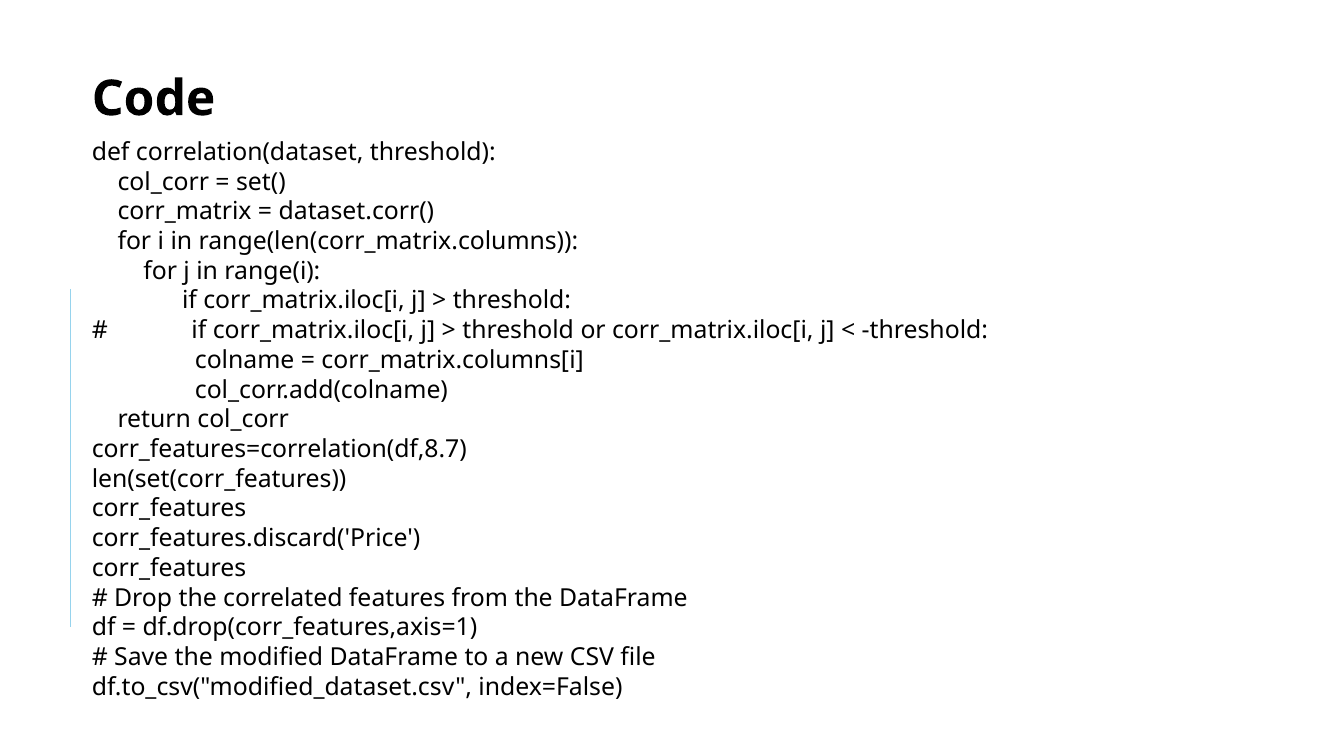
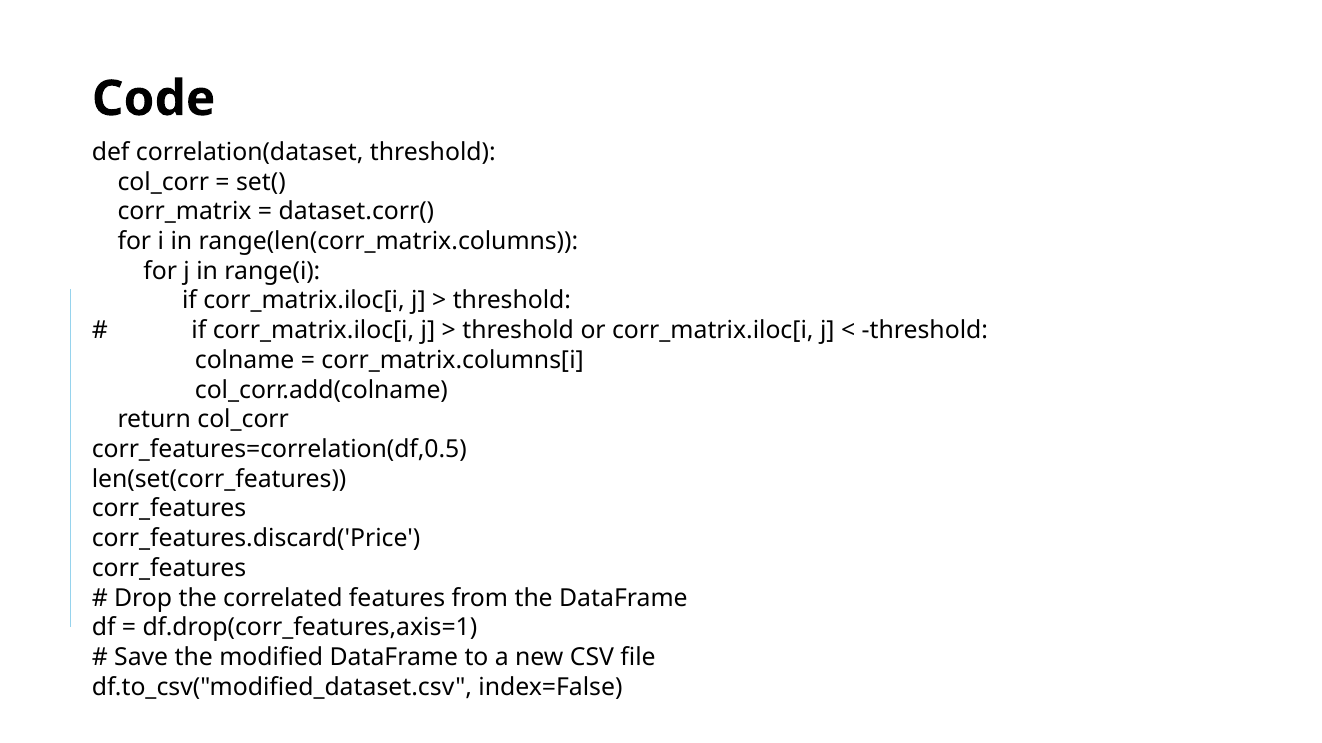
corr_features=correlation(df,8.7: corr_features=correlation(df,8.7 -> corr_features=correlation(df,0.5
